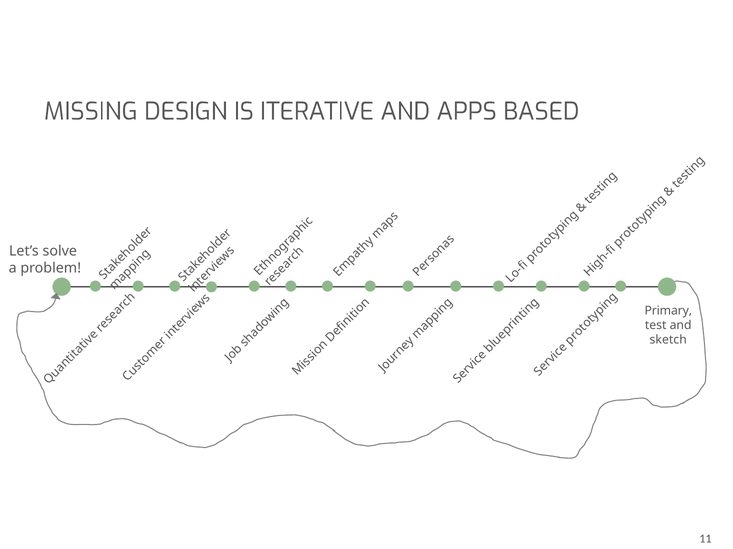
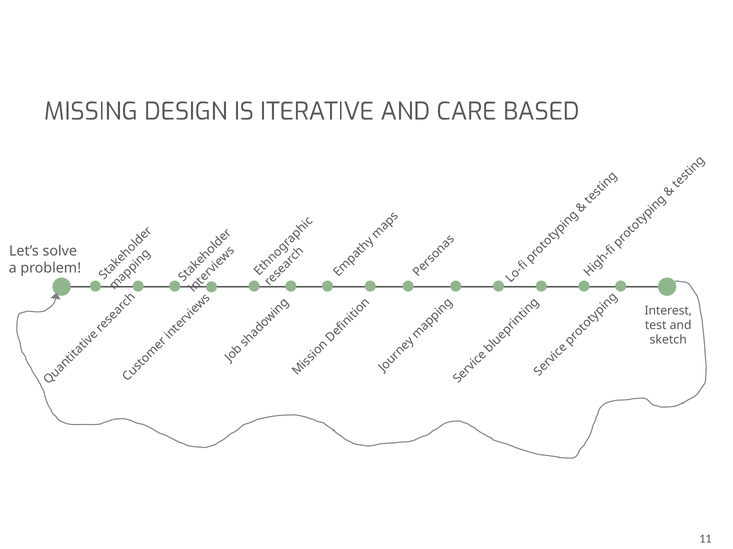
APPS: APPS -> CARE
Primary: Primary -> Interest
